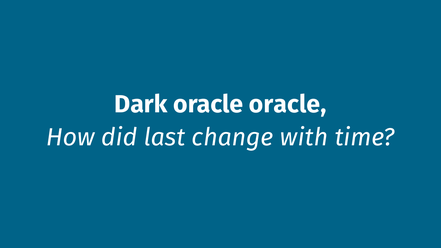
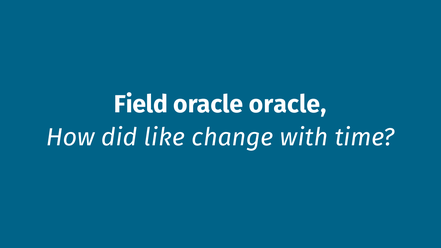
Dark: Dark -> Field
last: last -> like
